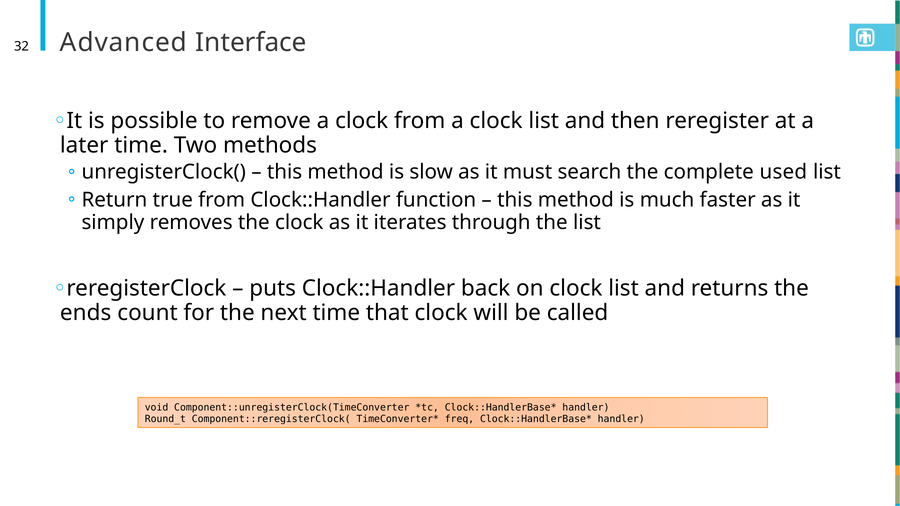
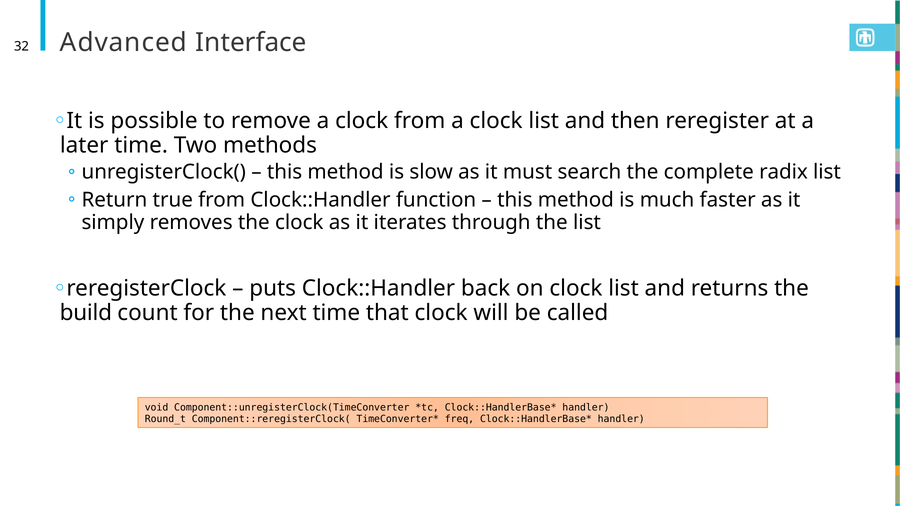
used: used -> radix
ends: ends -> build
